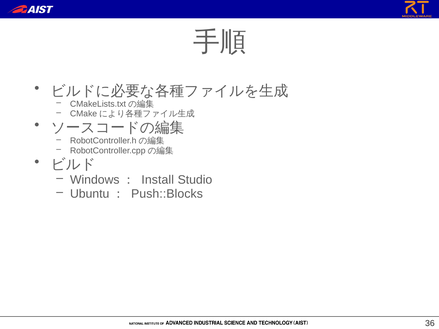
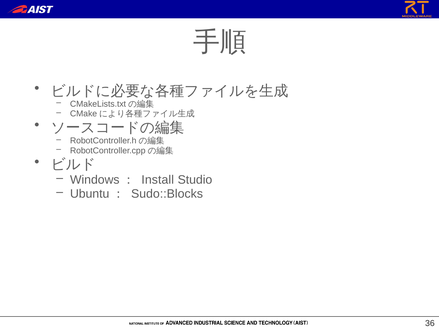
Push::Blocks: Push::Blocks -> Sudo::Blocks
